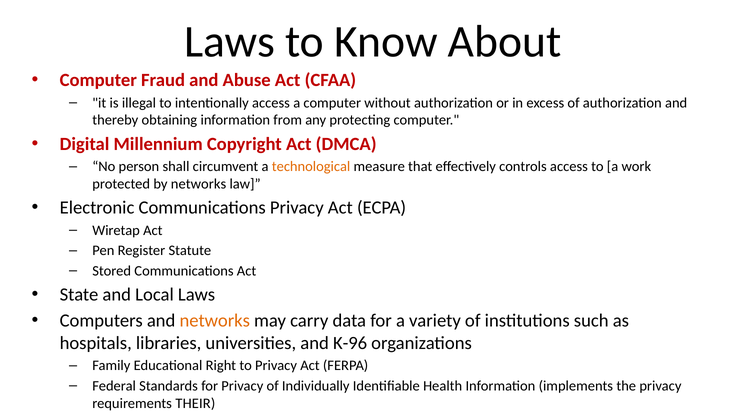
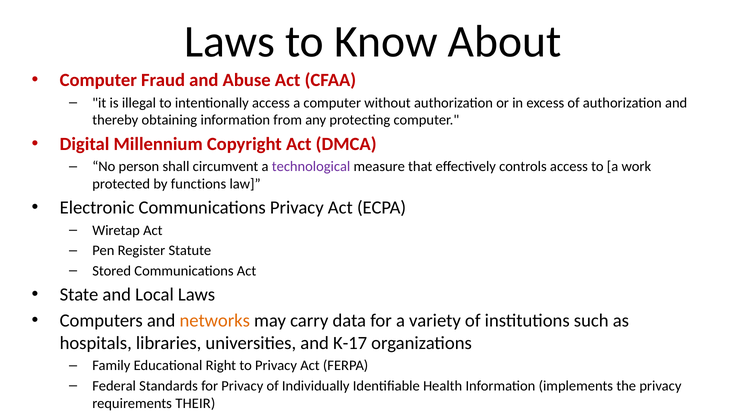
technological colour: orange -> purple
by networks: networks -> functions
K-96: K-96 -> K-17
